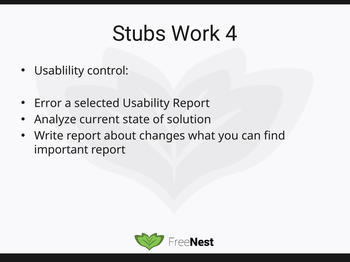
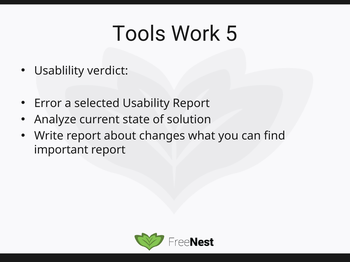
Stubs: Stubs -> Tools
4: 4 -> 5
control: control -> verdict
